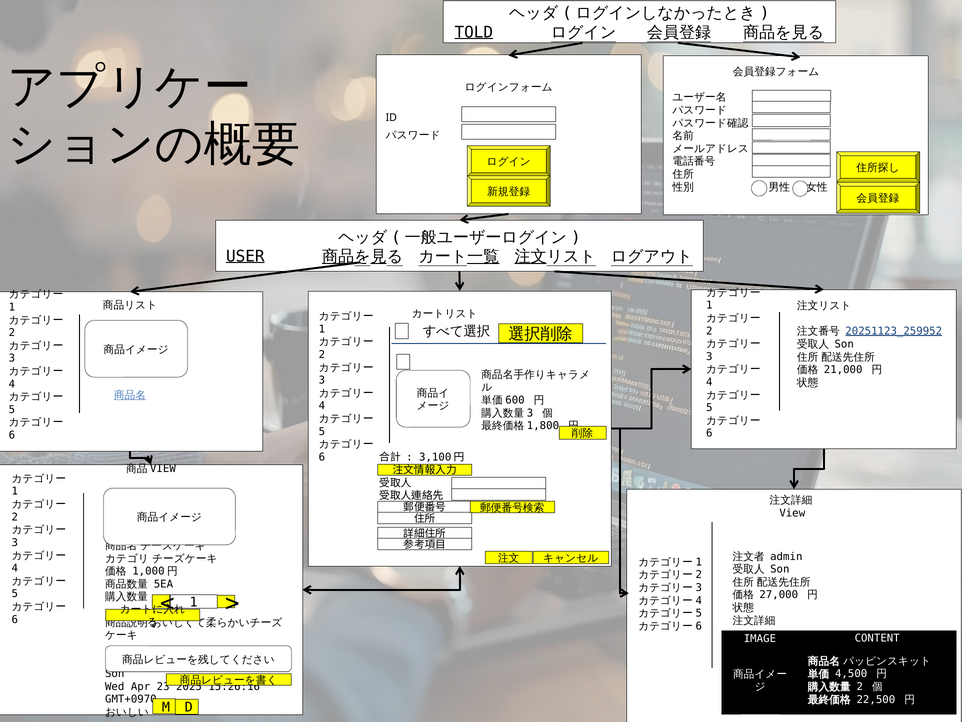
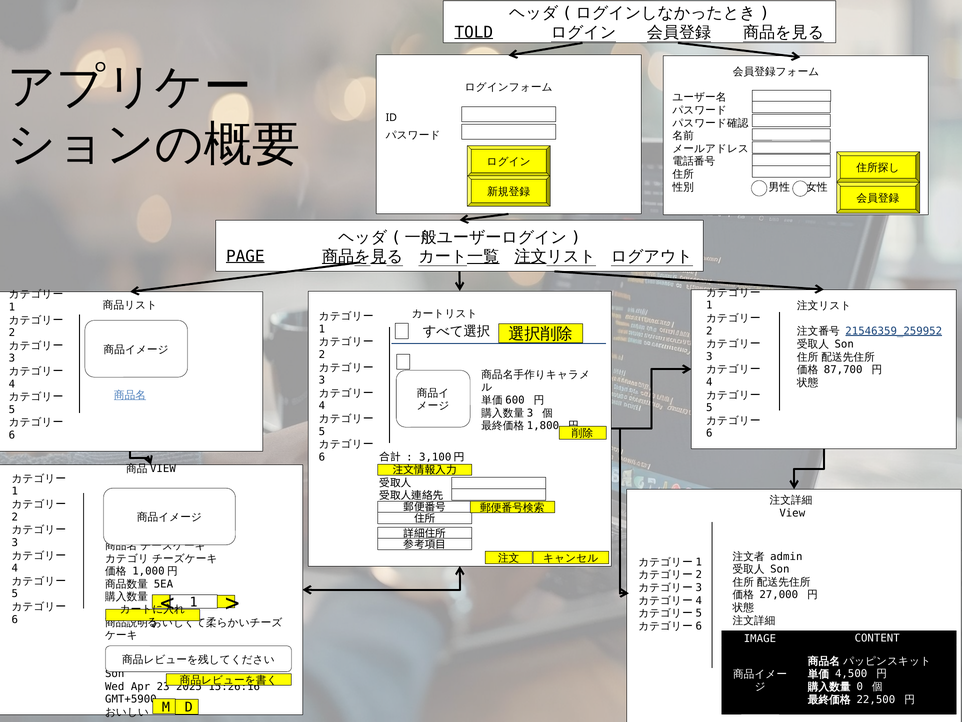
USER: USER -> PAGE
20251123_259952: 20251123_259952 -> 21546359_259952
21,000: 21,000 -> 87,700
2 at (860, 686): 2 -> 0
GMT+0970: GMT+0970 -> GMT+5900
